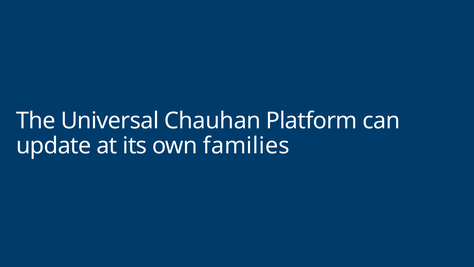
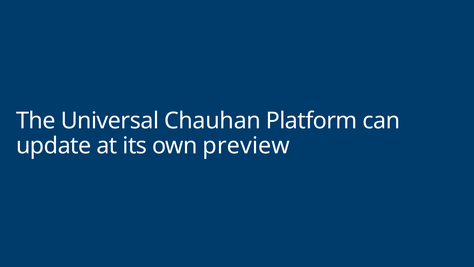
families: families -> preview
